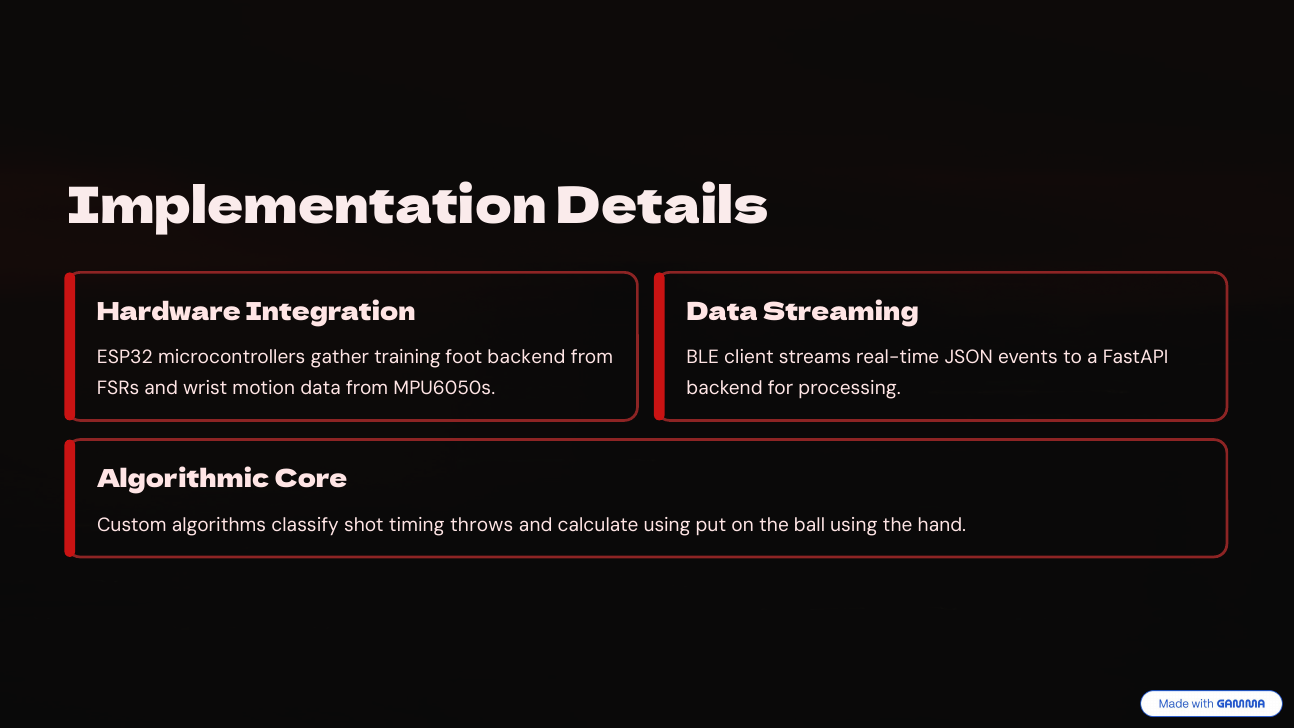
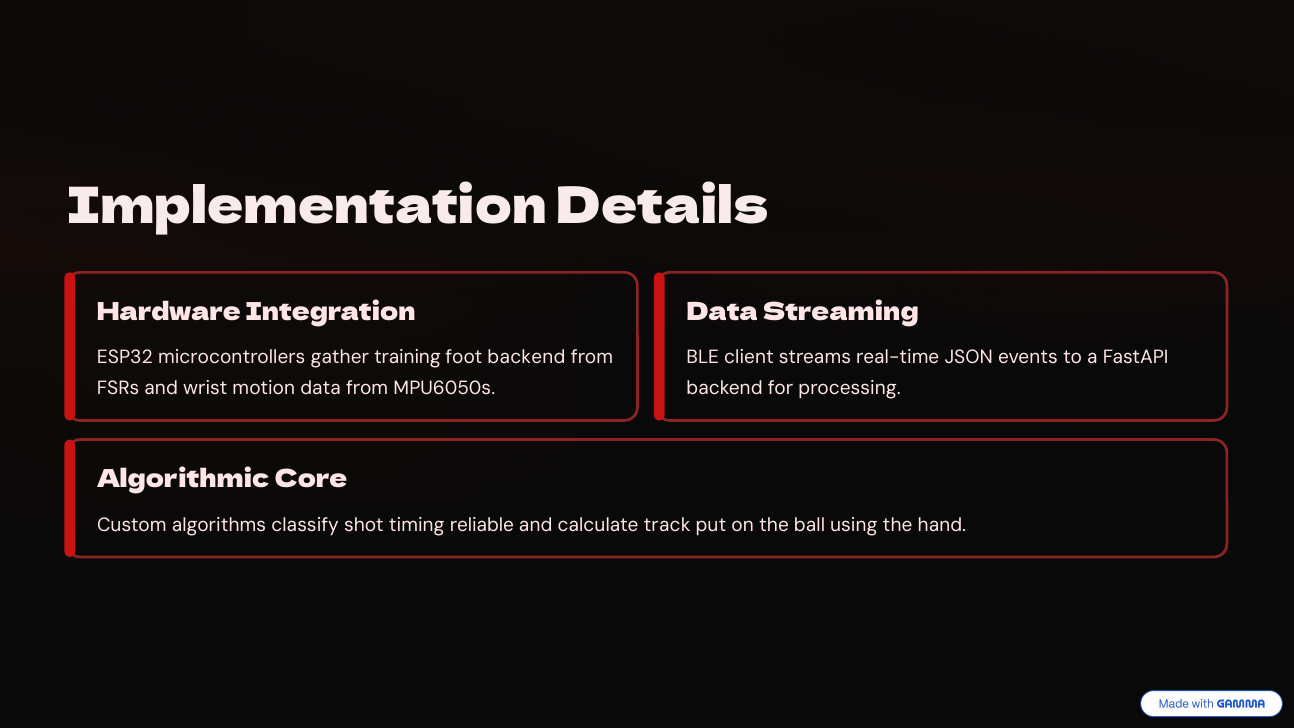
throws: throws -> reliable
calculate using: using -> track
